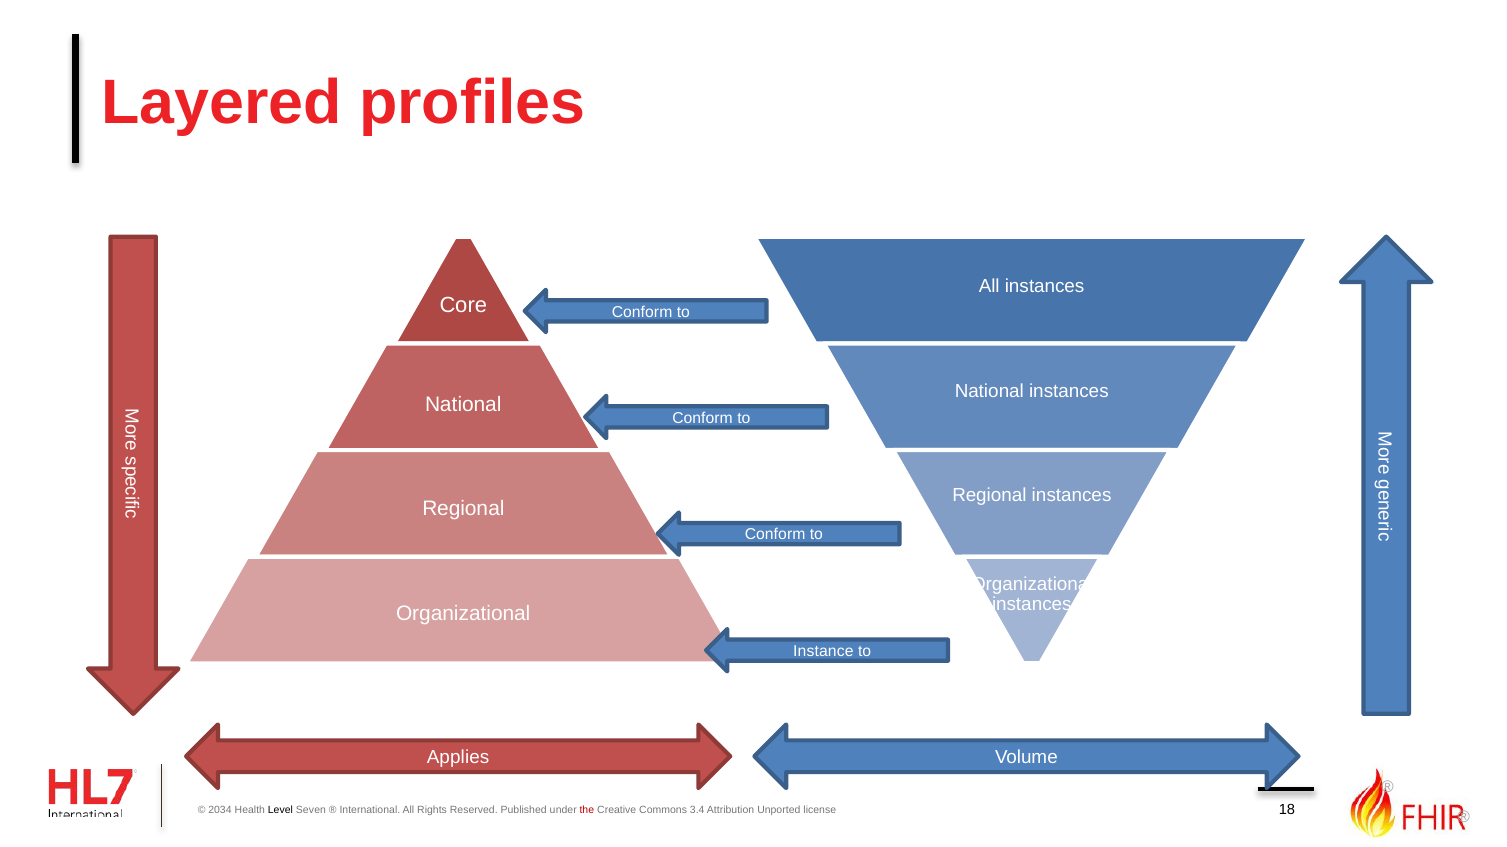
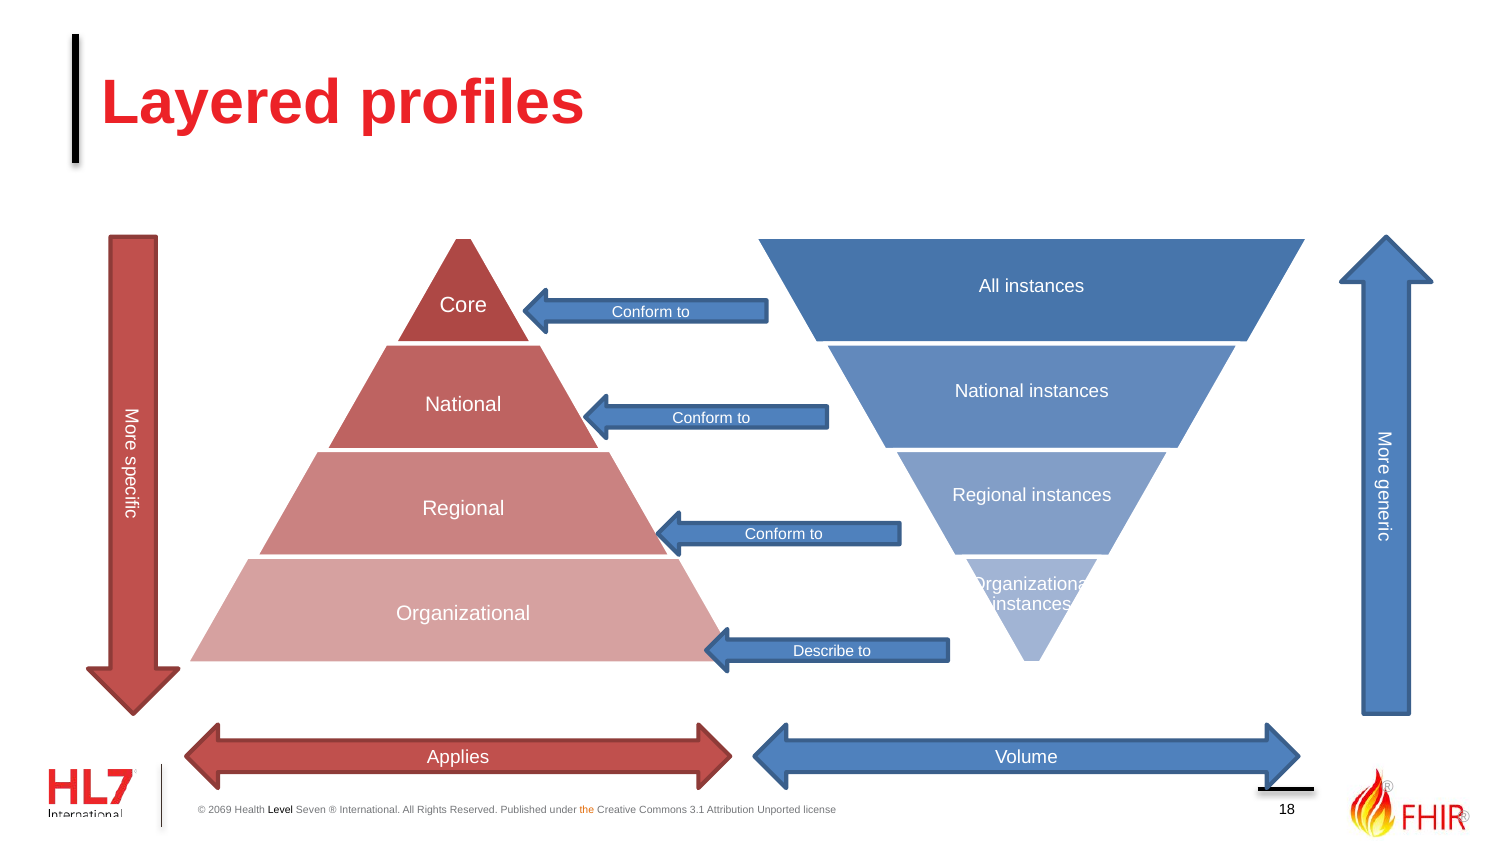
Instance: Instance -> Describe
2034: 2034 -> 2069
the colour: red -> orange
3.4: 3.4 -> 3.1
